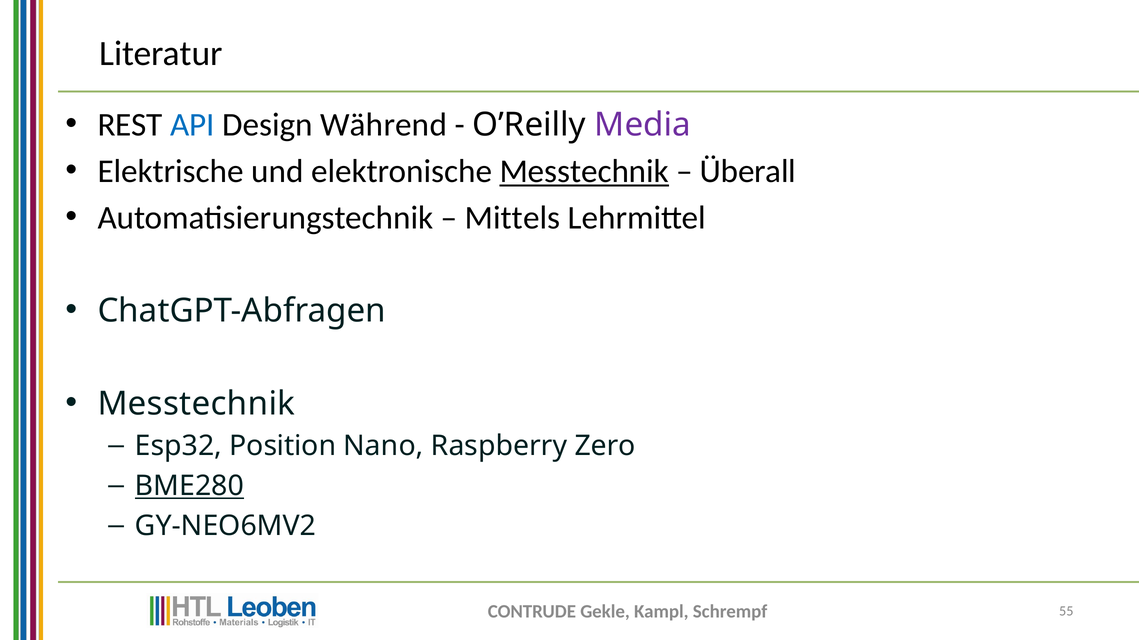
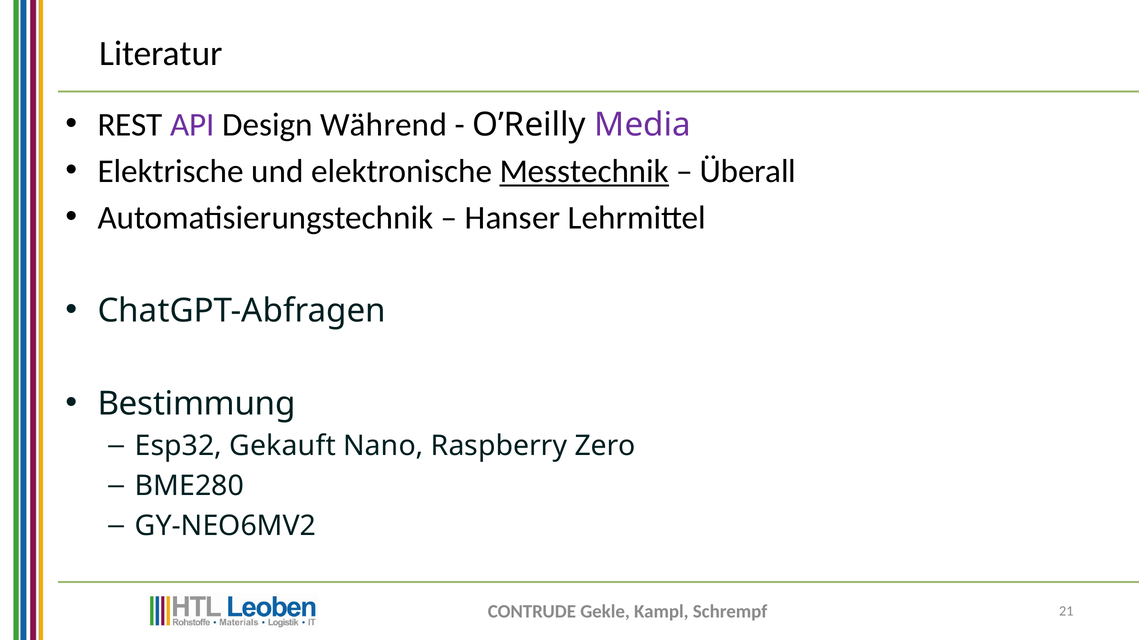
API colour: blue -> purple
Mittels: Mittels -> Hanser
Messtechnik at (196, 404): Messtechnik -> Bestimmung
Position: Position -> Gekauft
BME280 underline: present -> none
55: 55 -> 21
